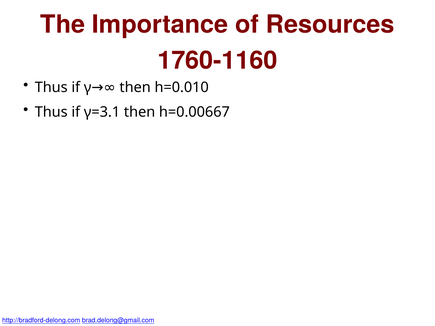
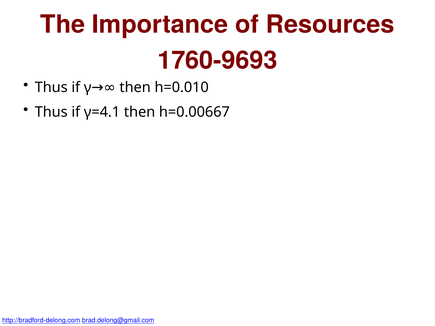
1760-1160: 1760-1160 -> 1760-9693
γ=3.1: γ=3.1 -> γ=4.1
